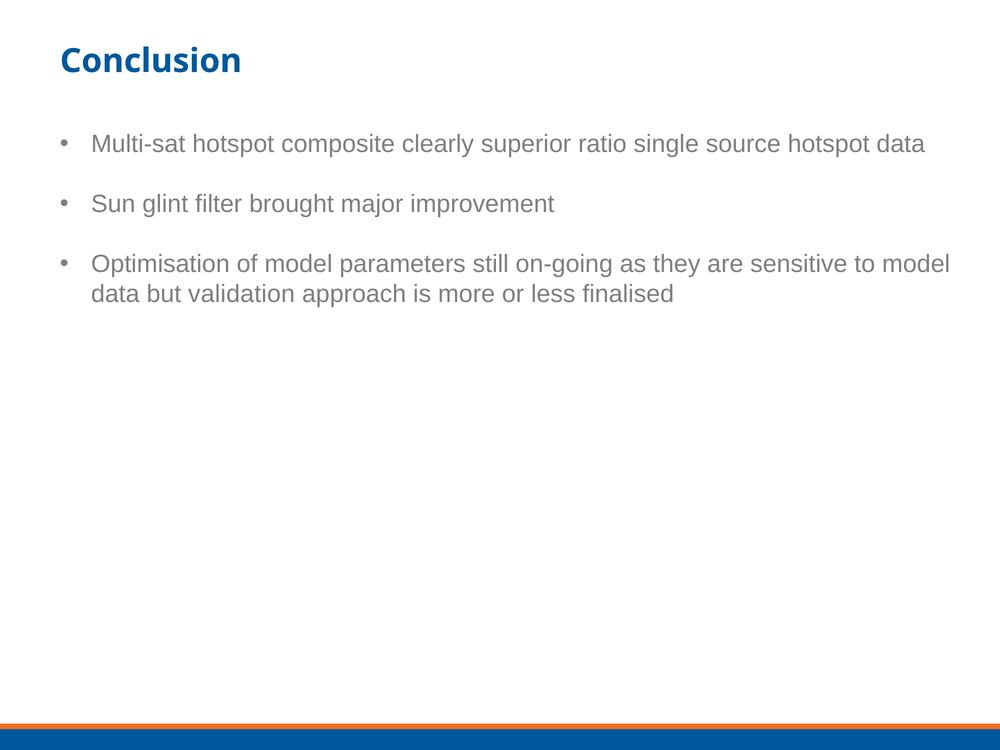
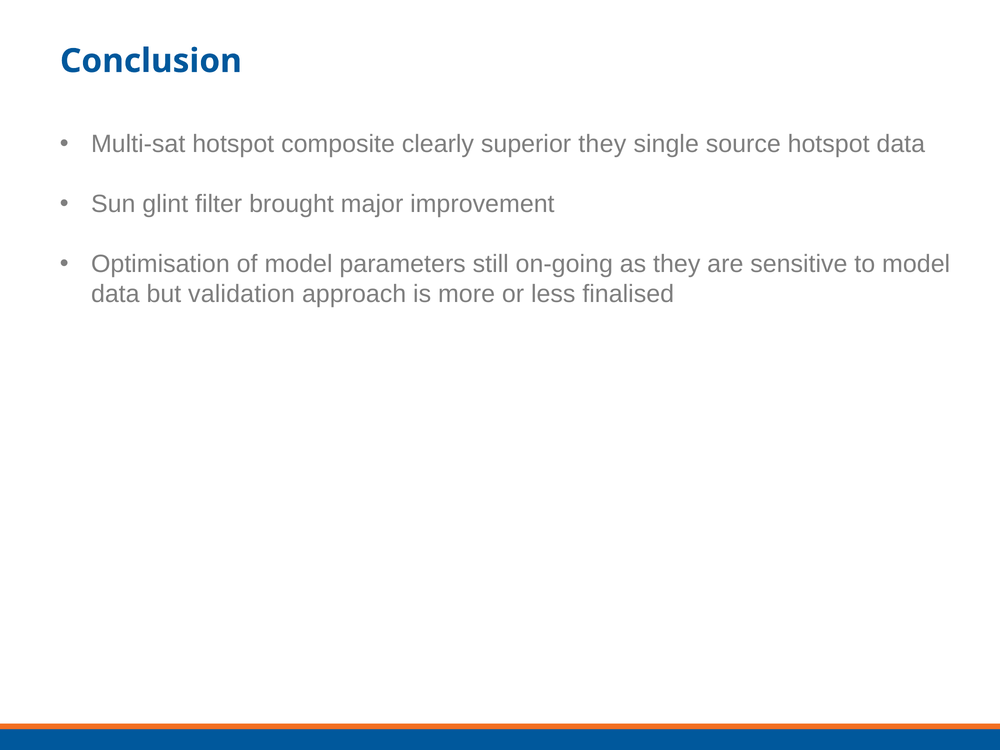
superior ratio: ratio -> they
